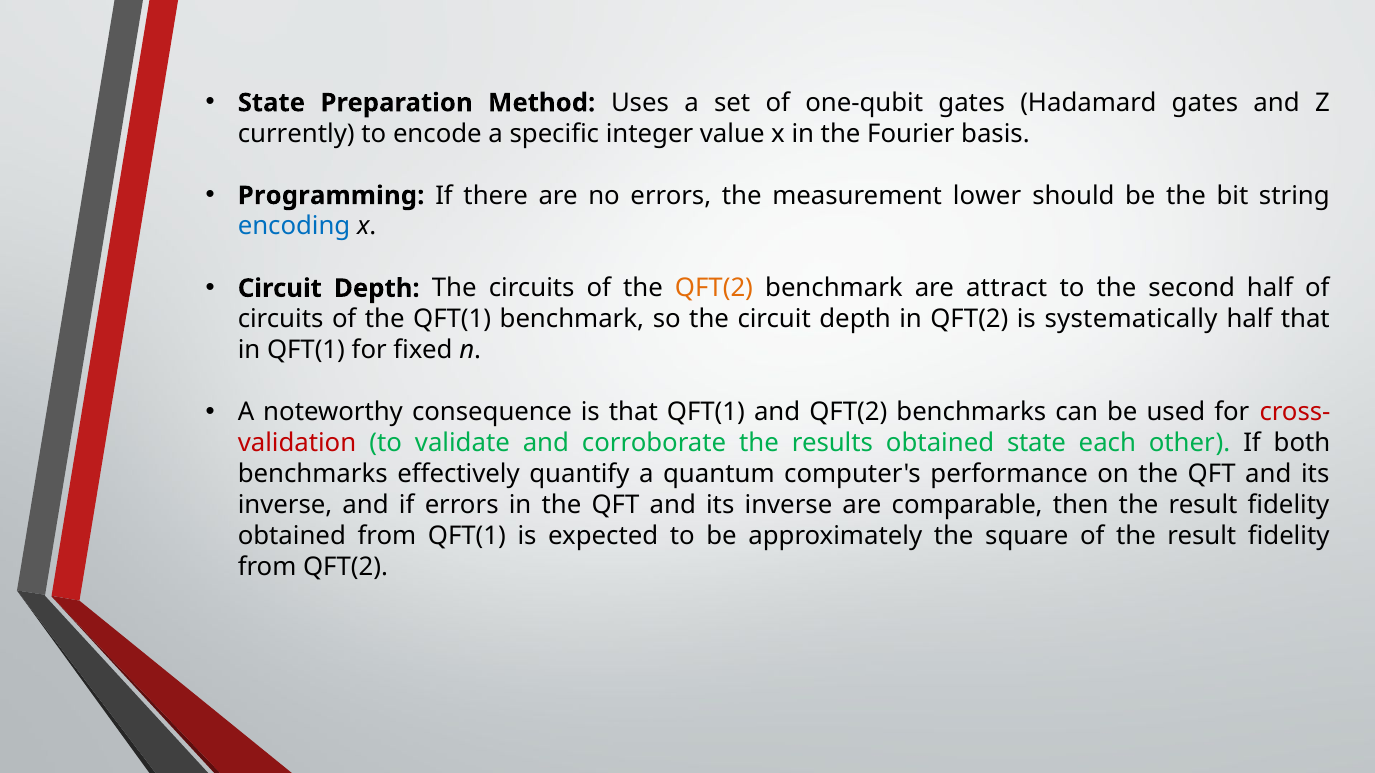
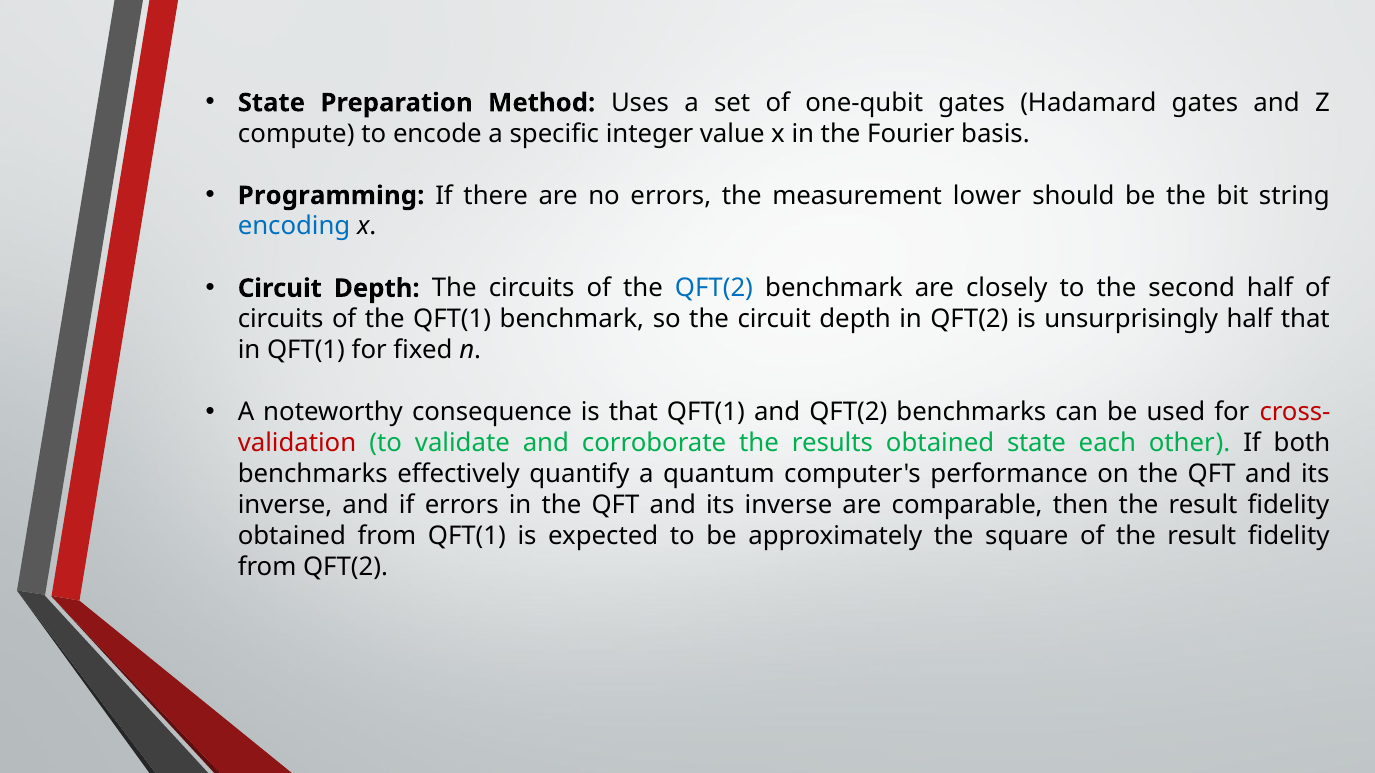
currently: currently -> compute
QFT(2 at (714, 288) colour: orange -> blue
attract: attract -> closely
systematically: systematically -> unsurprisingly
